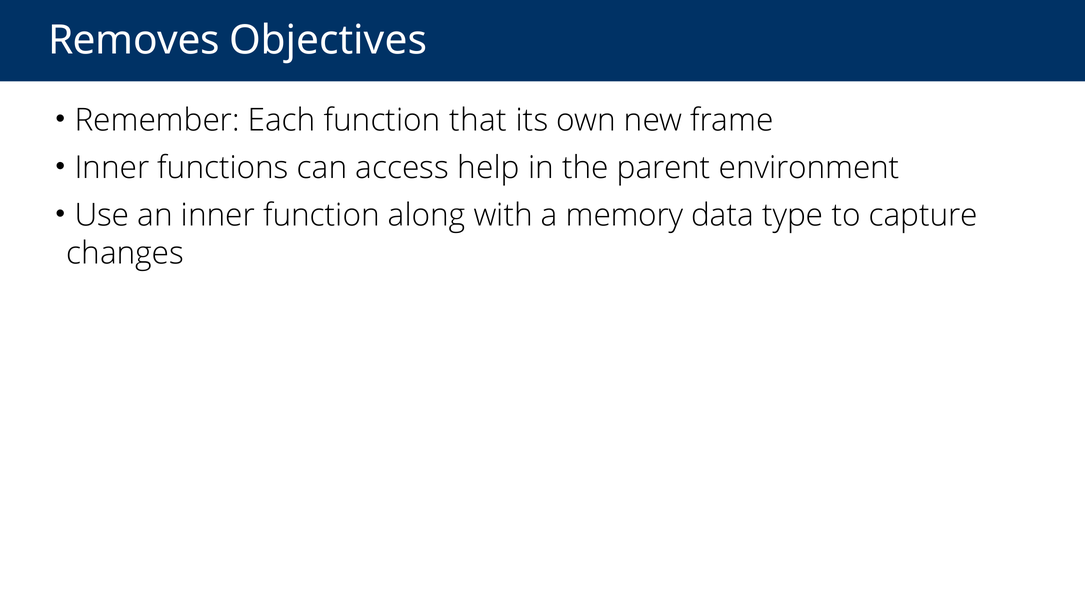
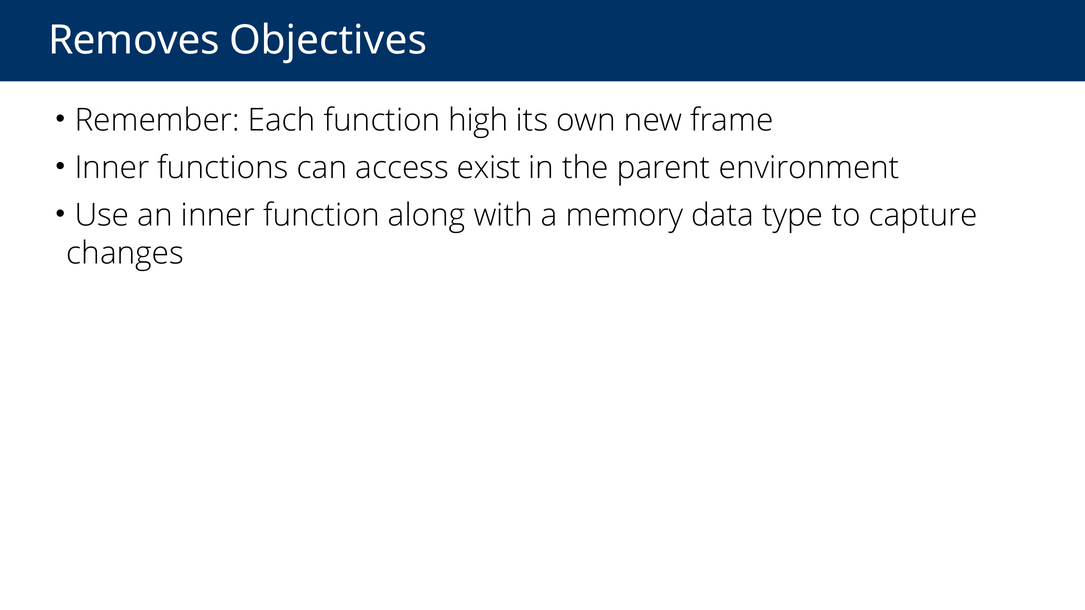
that: that -> high
help: help -> exist
